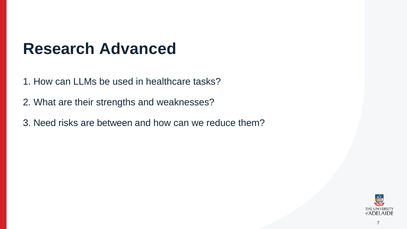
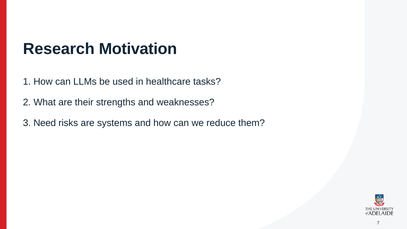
Advanced: Advanced -> Motivation
between: between -> systems
